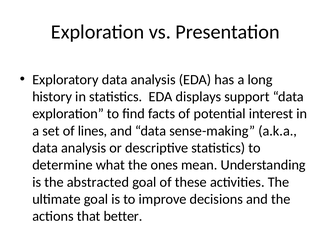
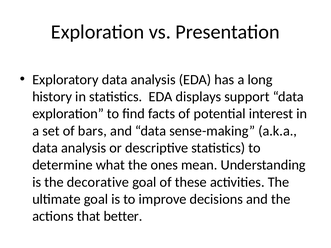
lines: lines -> bars
abstracted: abstracted -> decorative
